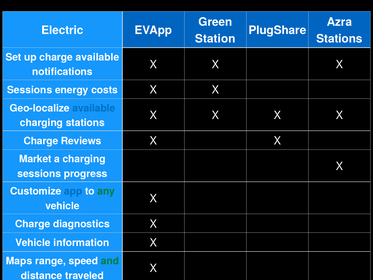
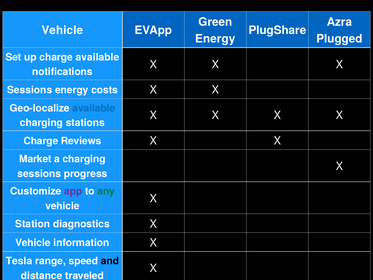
Electric at (62, 30): Electric -> Vehicle
Station at (215, 39): Station -> Energy
Stations at (339, 39): Stations -> Plugged
app colour: blue -> purple
Charge at (33, 224): Charge -> Station
Maps: Maps -> Tesla
and colour: green -> black
